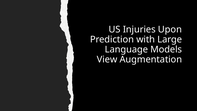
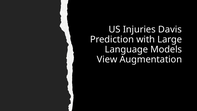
Upon: Upon -> Davis
